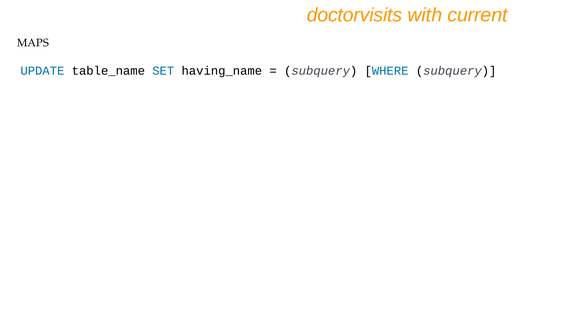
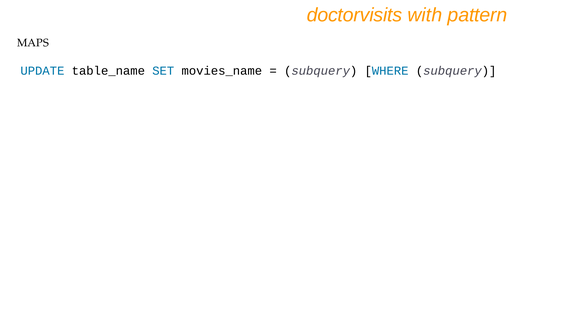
current: current -> pattern
having_name: having_name -> movies_name
